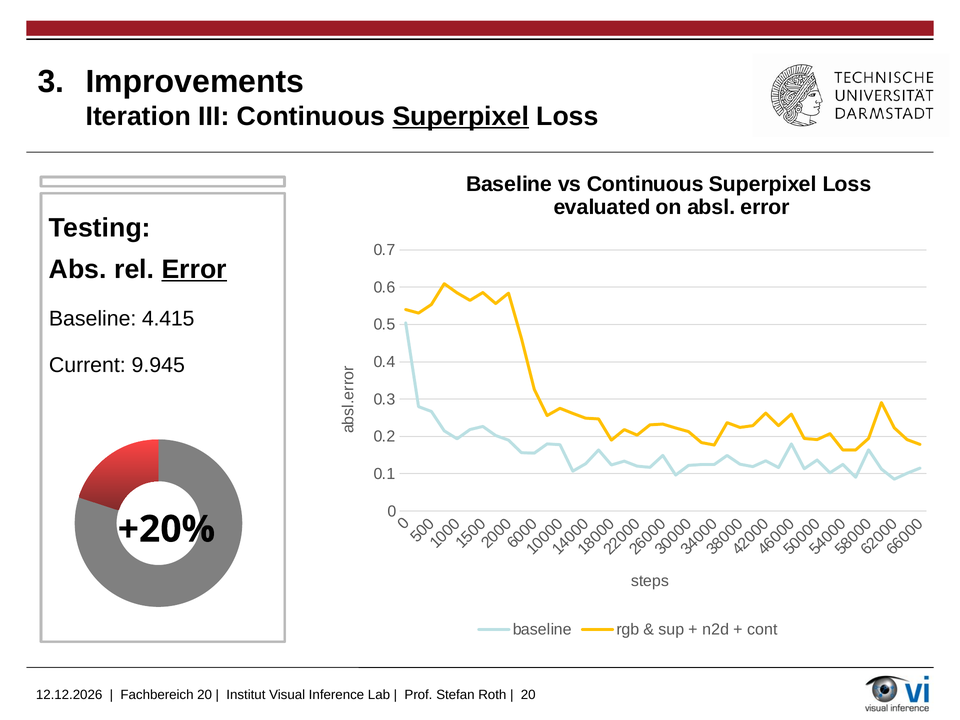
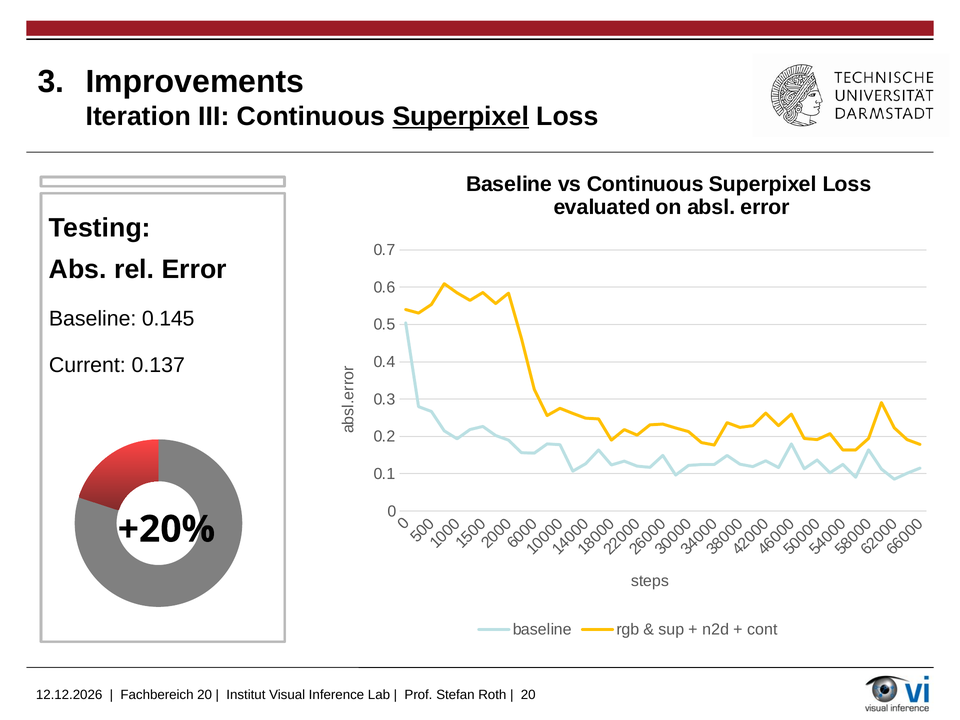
Error at (194, 269) underline: present -> none
4.415: 4.415 -> 0.145
9.945: 9.945 -> 0.137
